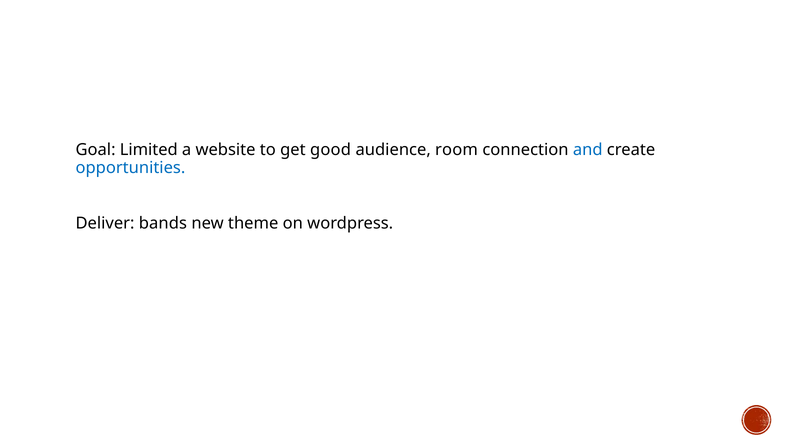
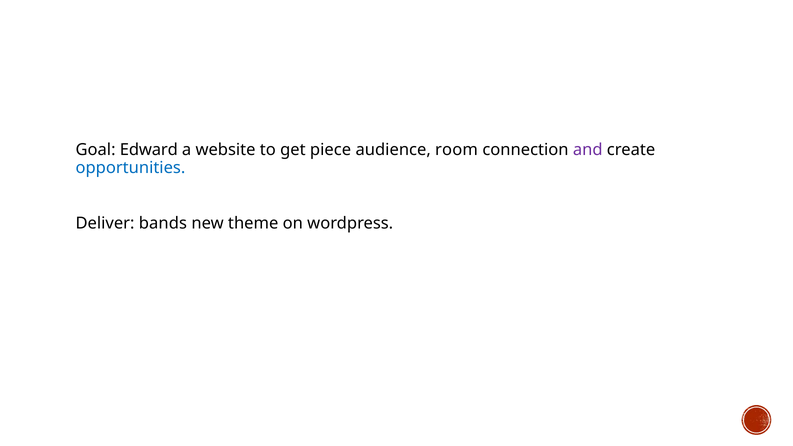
Limited: Limited -> Edward
good: good -> piece
and colour: blue -> purple
